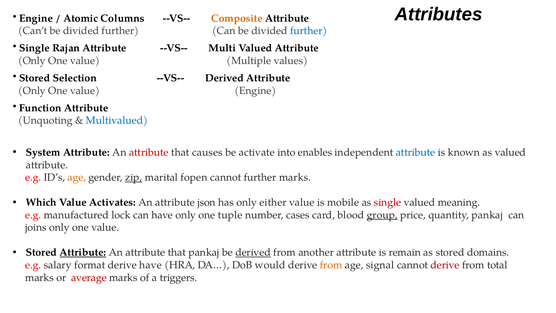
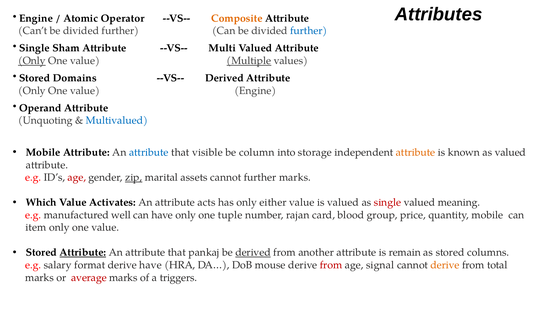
Columns: Columns -> Operator
Rajan: Rajan -> Sham
Only at (32, 61) underline: none -> present
Multiple underline: none -> present
Selection: Selection -> Domains
Function: Function -> Operand
System at (43, 152): System -> Mobile
attribute at (149, 152) colour: red -> blue
causes: causes -> visible
activate: activate -> column
enables: enables -> storage
attribute at (416, 152) colour: blue -> orange
age at (77, 177) colour: orange -> red
fopen: fopen -> assets
json: json -> acts
is mobile: mobile -> valued
lock: lock -> well
cases: cases -> rajan
group underline: present -> none
quantity pankaj: pankaj -> mobile
joins: joins -> item
domains: domains -> columns
would: would -> mouse
from at (331, 265) colour: orange -> red
derive at (445, 265) colour: red -> orange
